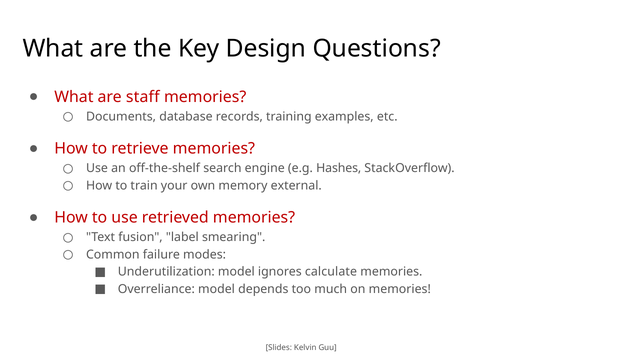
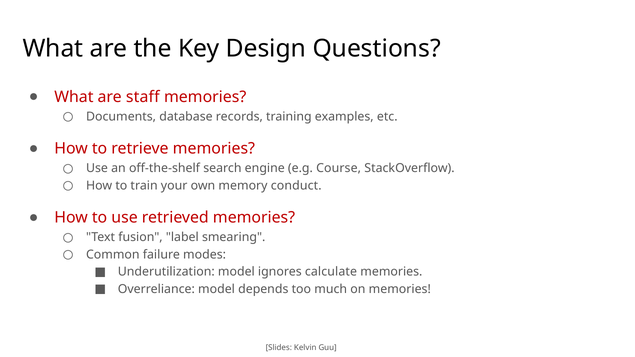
Hashes: Hashes -> Course
external: external -> conduct
